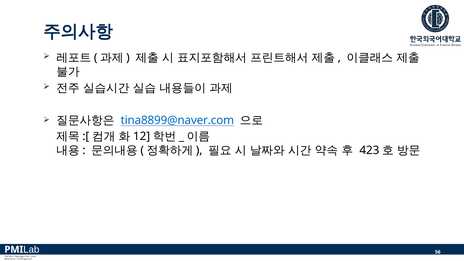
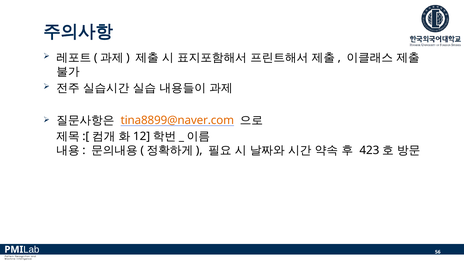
tina8899@naver.com colour: blue -> orange
